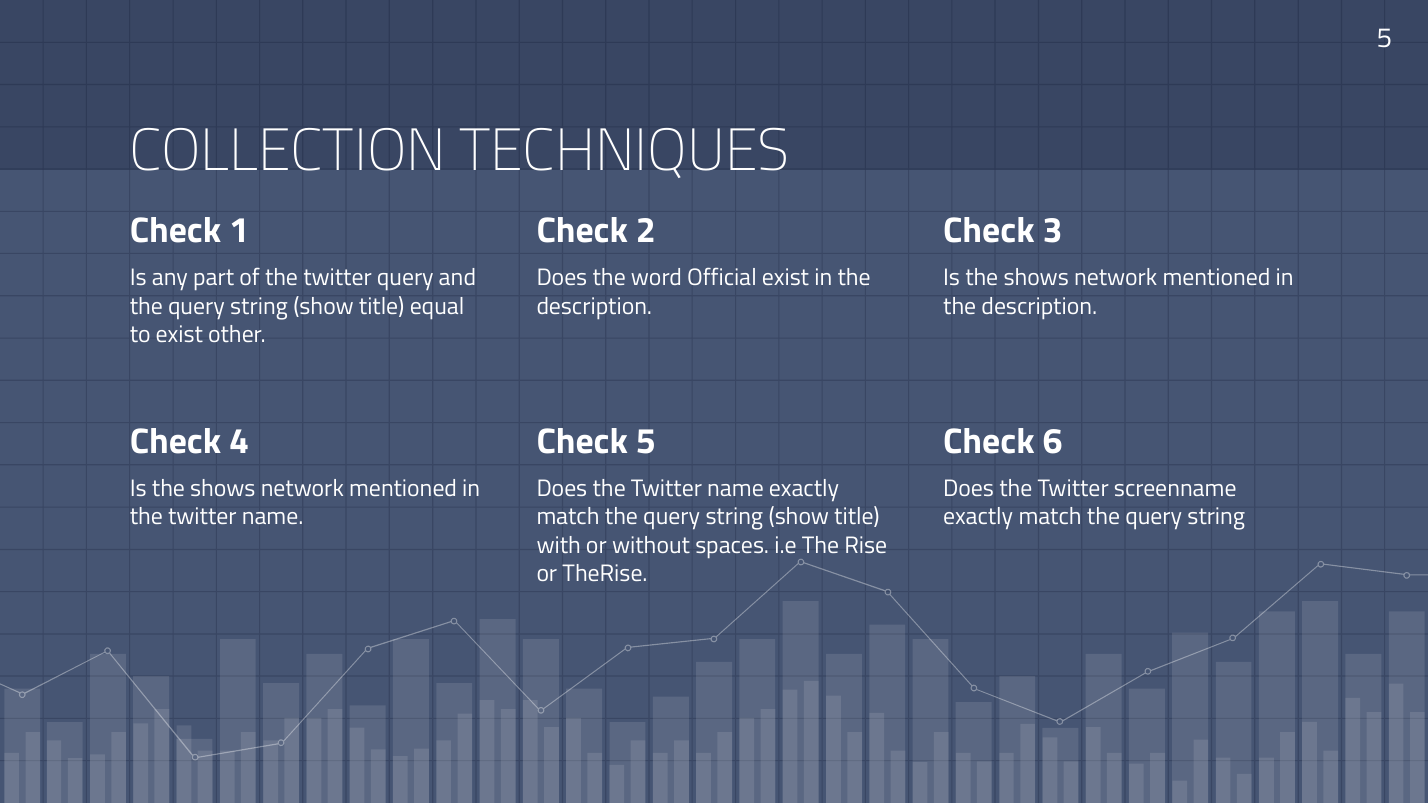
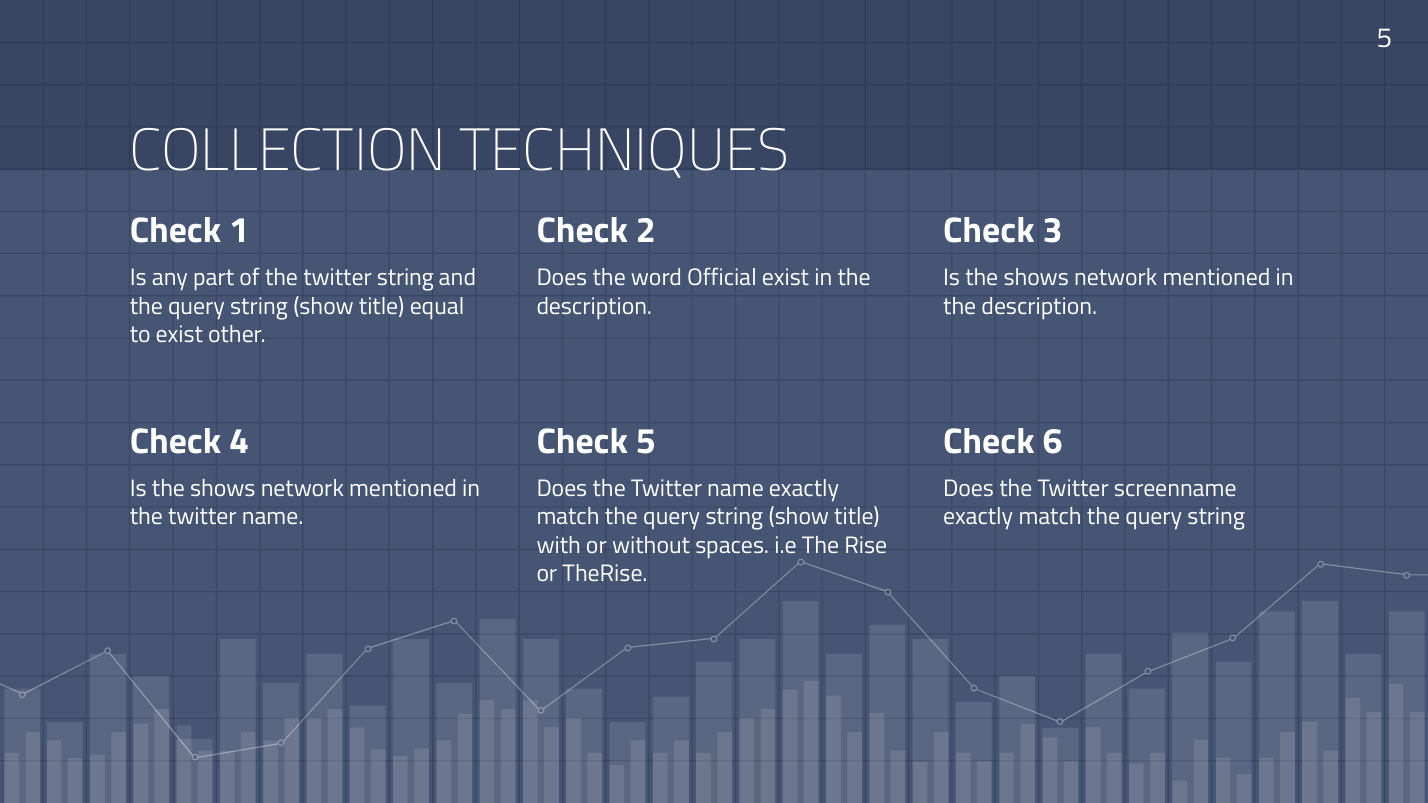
twitter query: query -> string
